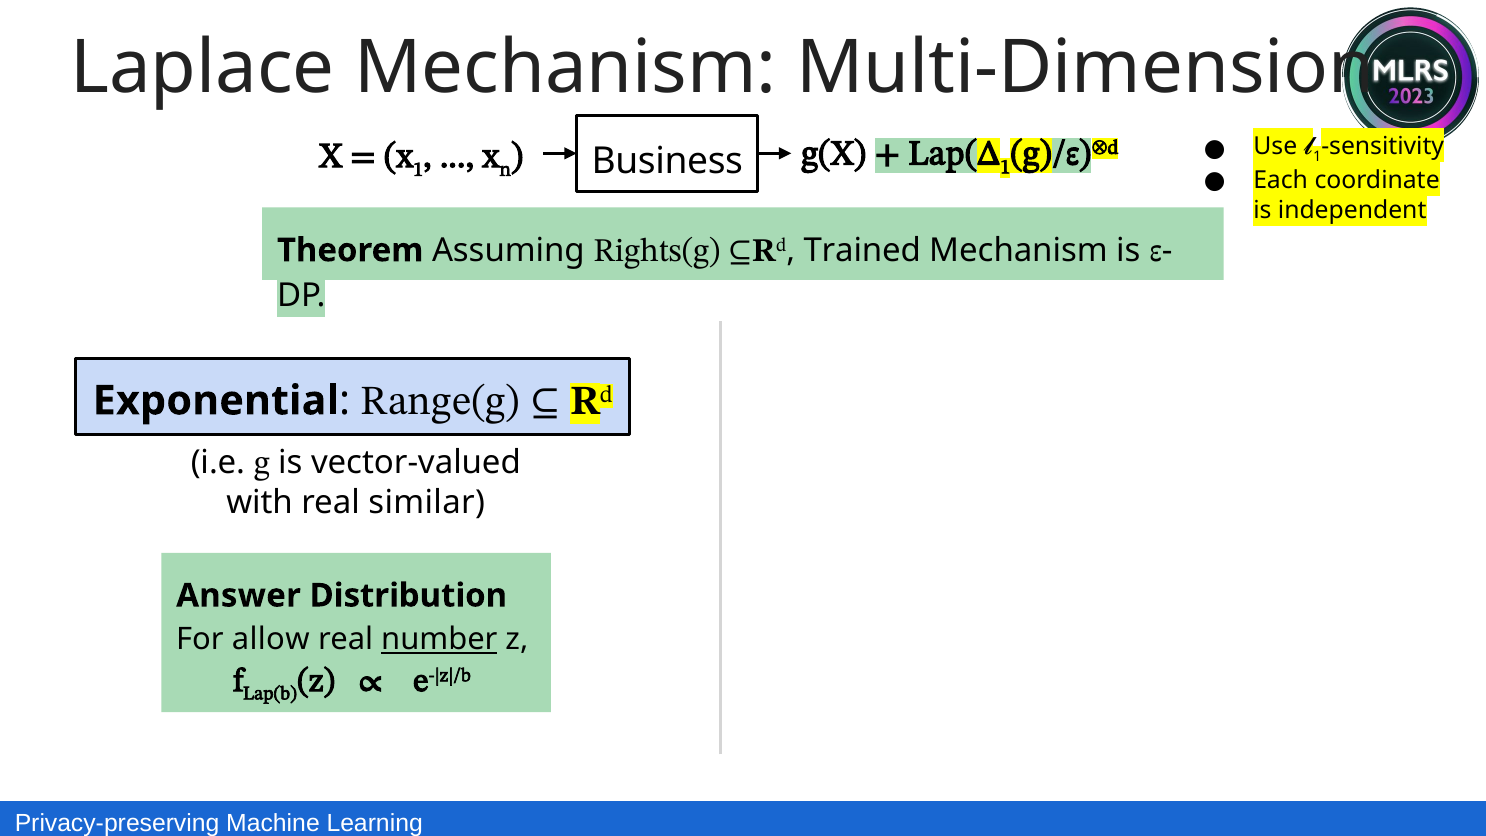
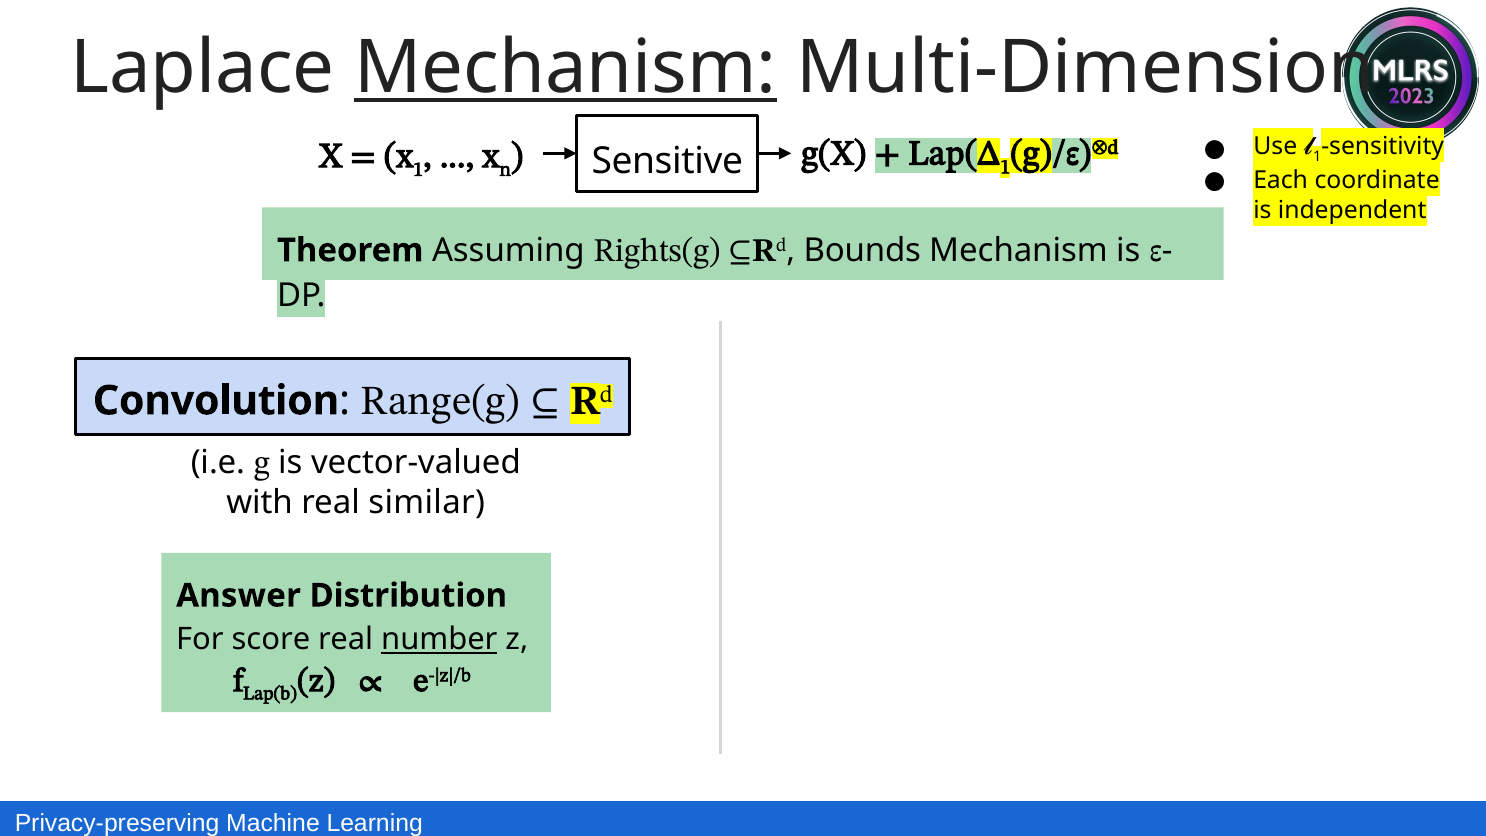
Mechanism at (565, 68) underline: none -> present
Business: Business -> Sensitive
Trained: Trained -> Bounds
Exponential: Exponential -> Convolution
allow: allow -> score
